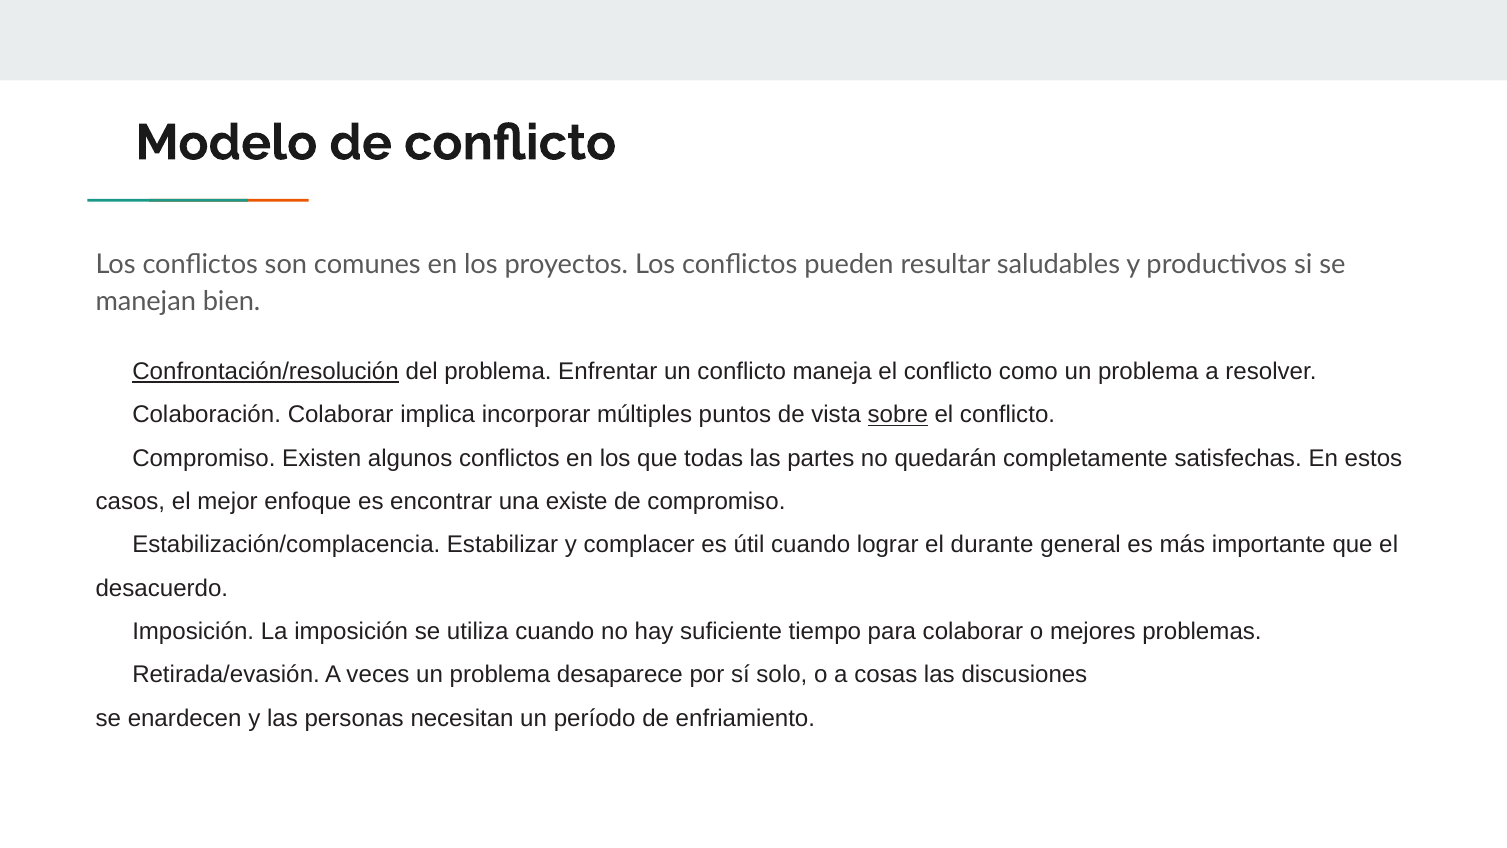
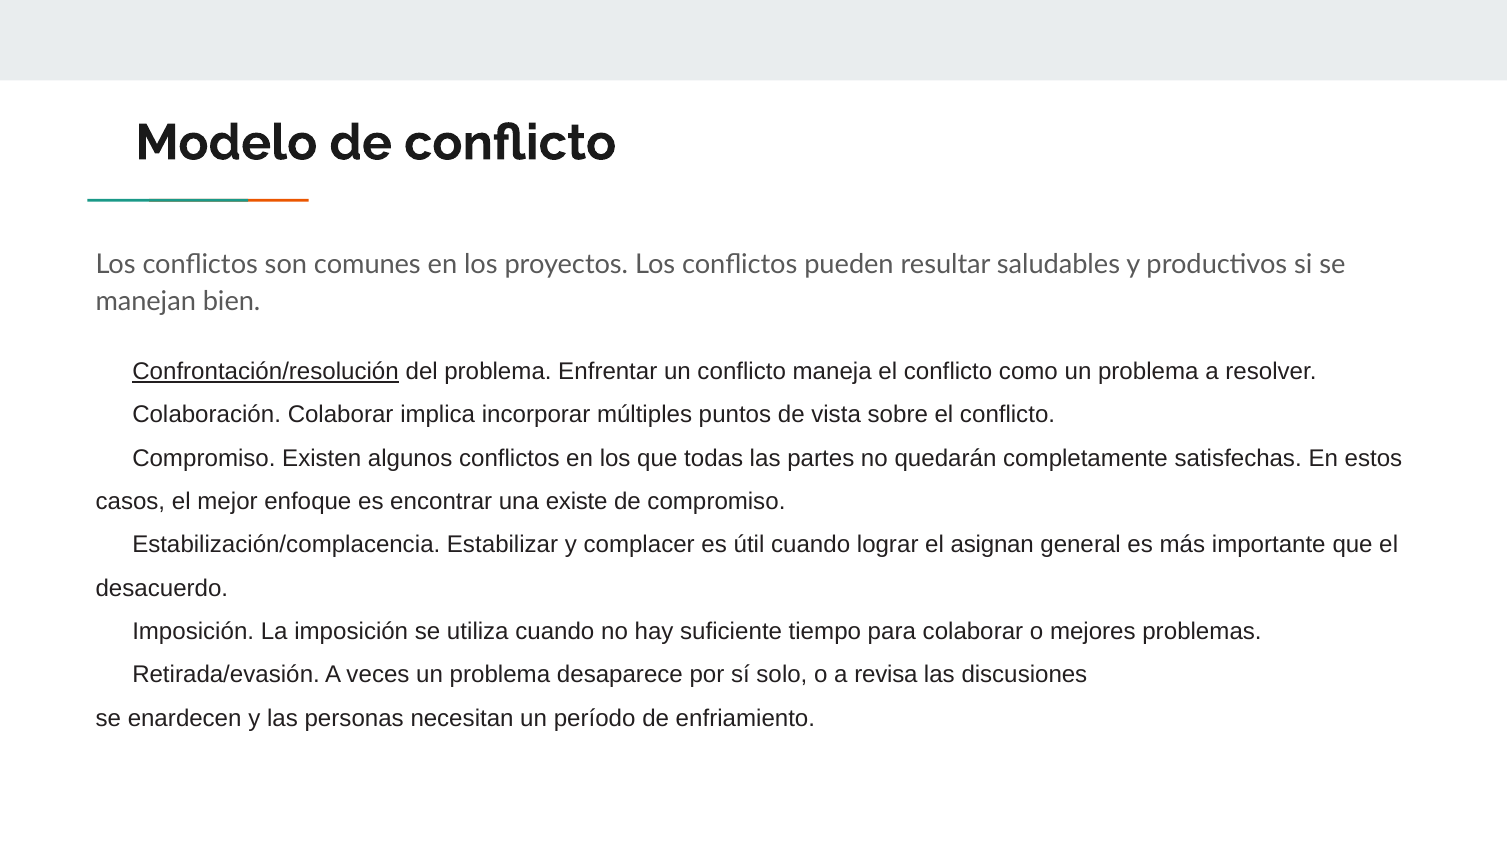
sobre underline: present -> none
durante: durante -> asignan
cosas: cosas -> revisa
